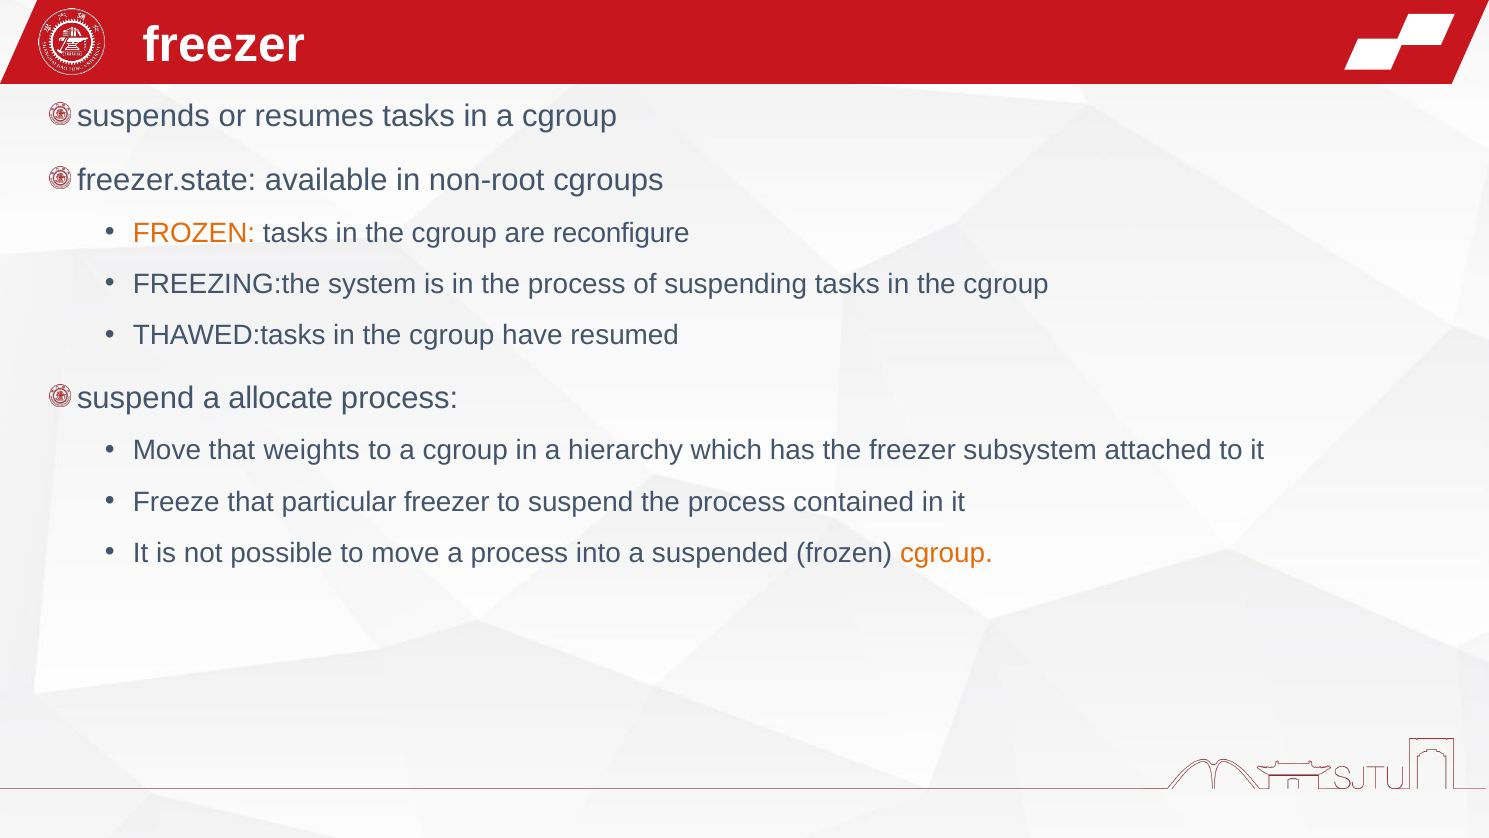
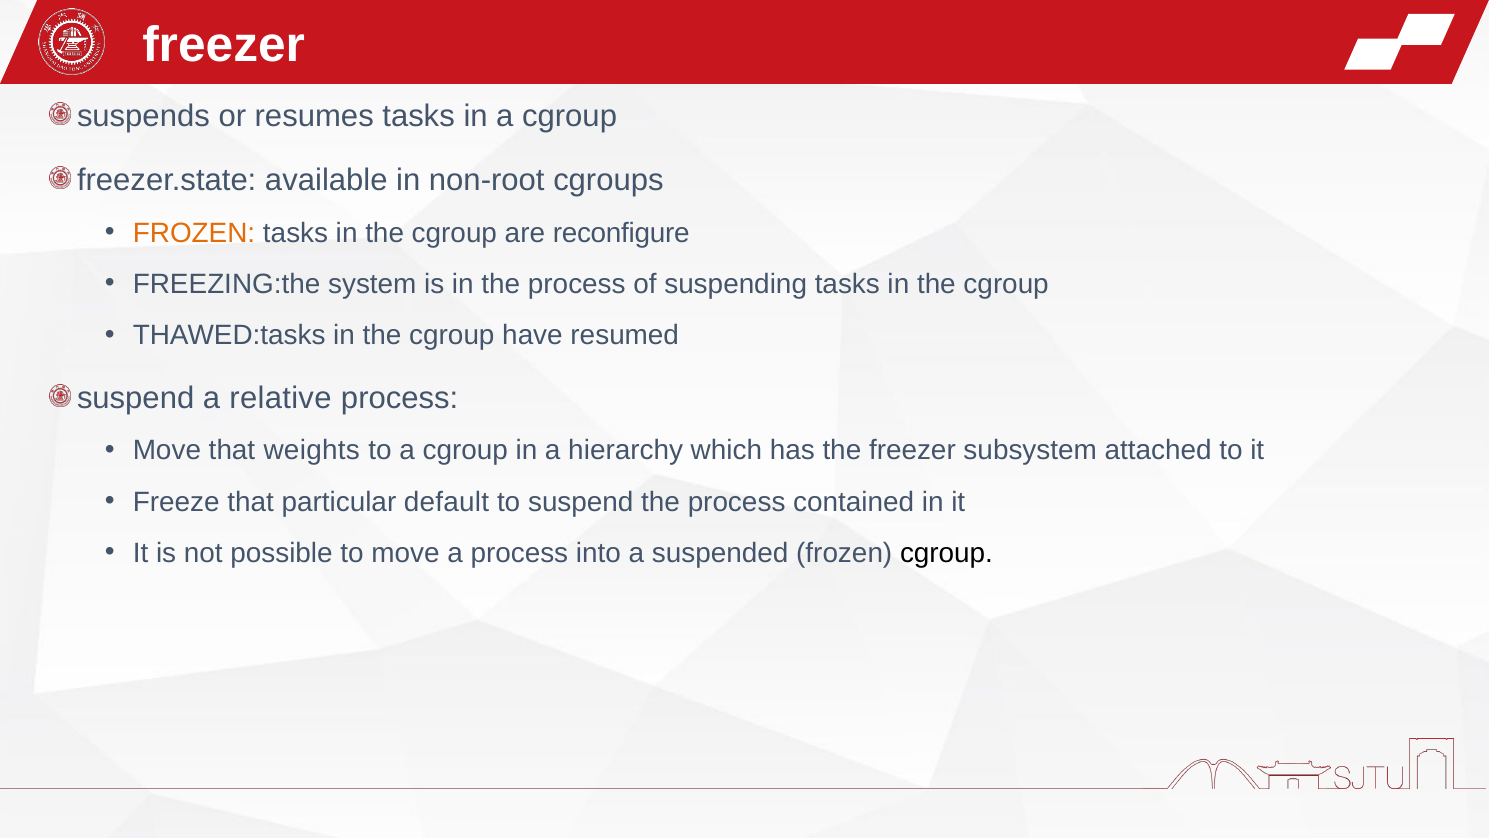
allocate: allocate -> relative
particular freezer: freezer -> default
cgroup at (947, 553) colour: orange -> black
